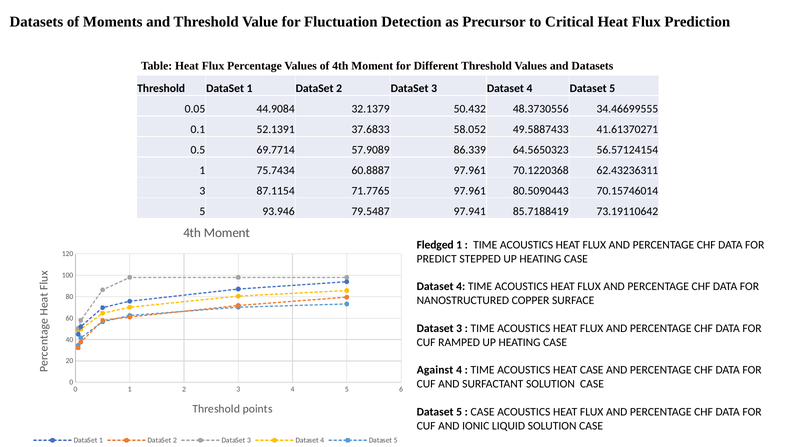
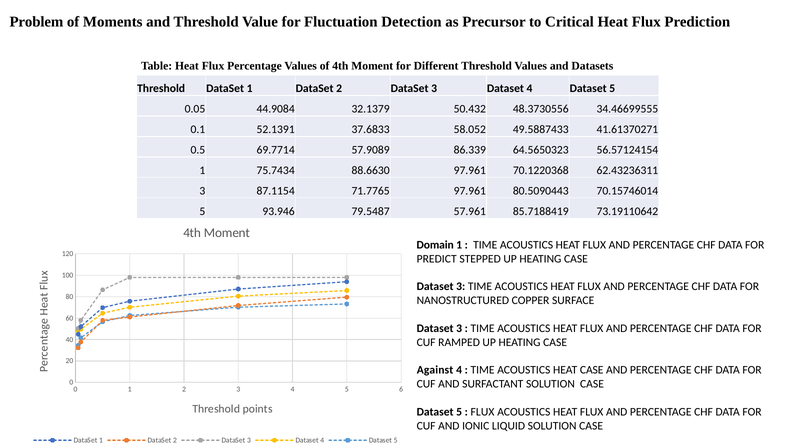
Datasets at (36, 22): Datasets -> Problem
60.8887: 60.8887 -> 88.6630
97.941: 97.941 -> 57.961
Fledged: Fledged -> Domain
4 at (461, 286): 4 -> 3
CASE at (483, 411): CASE -> FLUX
